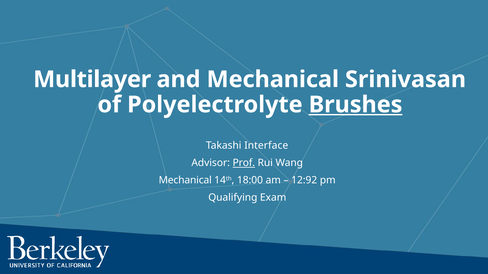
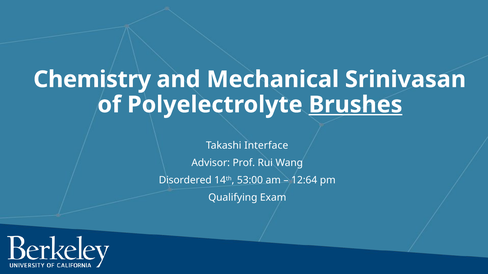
Multilayer: Multilayer -> Chemistry
Prof underline: present -> none
Mechanical at (185, 181): Mechanical -> Disordered
18:00: 18:00 -> 53:00
12:92: 12:92 -> 12:64
